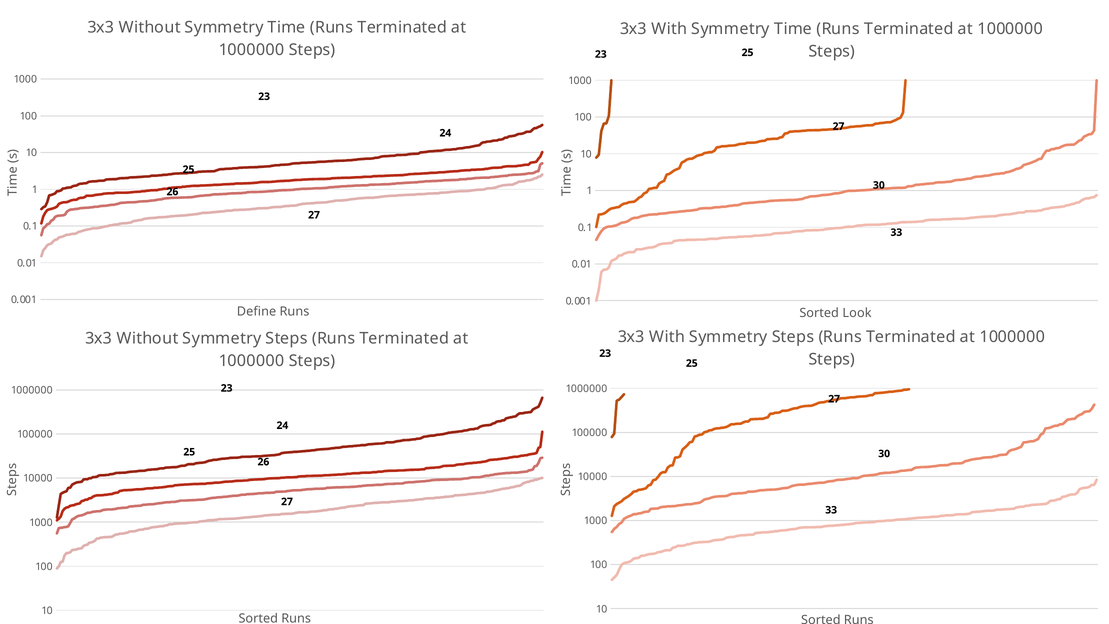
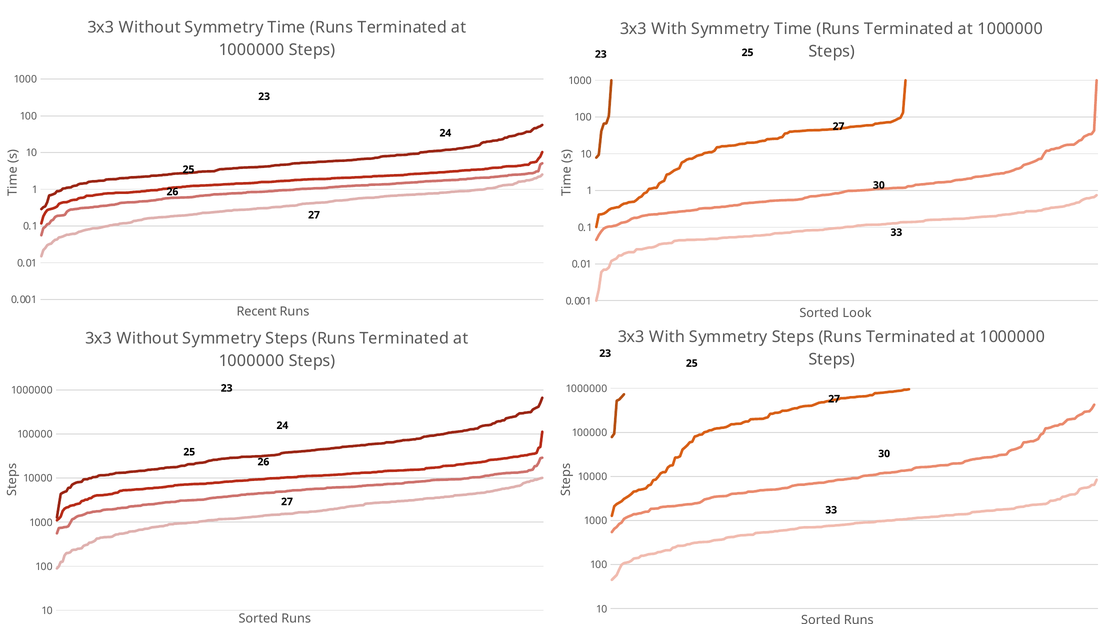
Define: Define -> Recent
